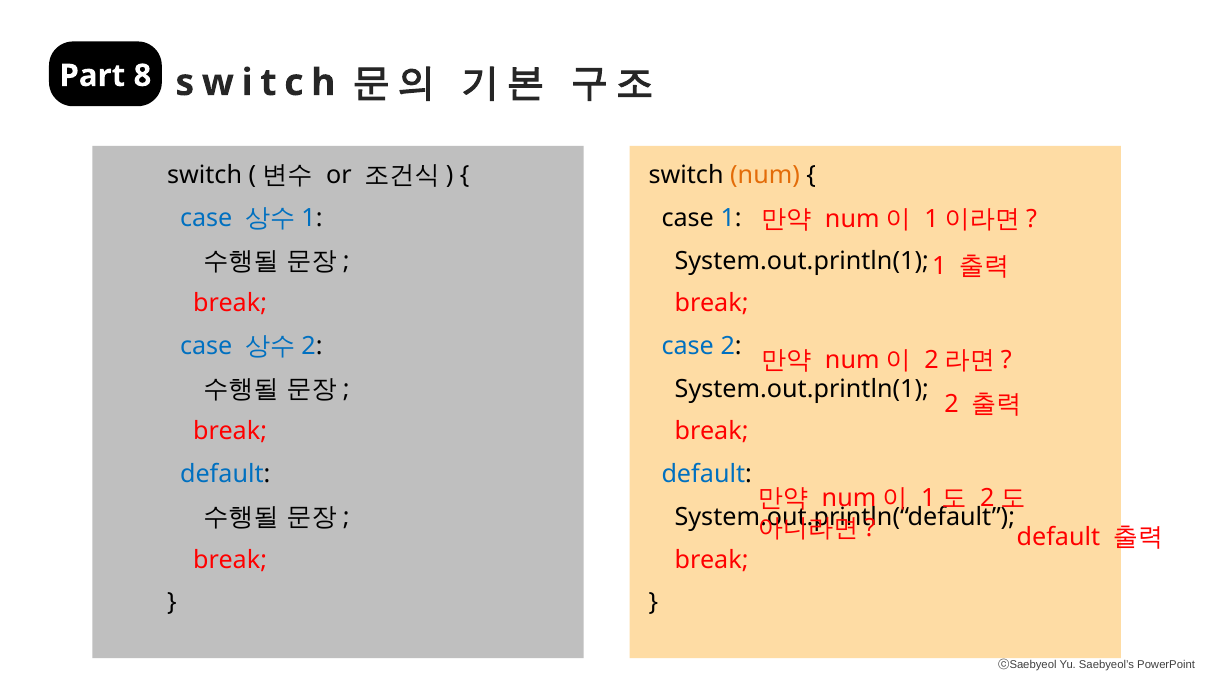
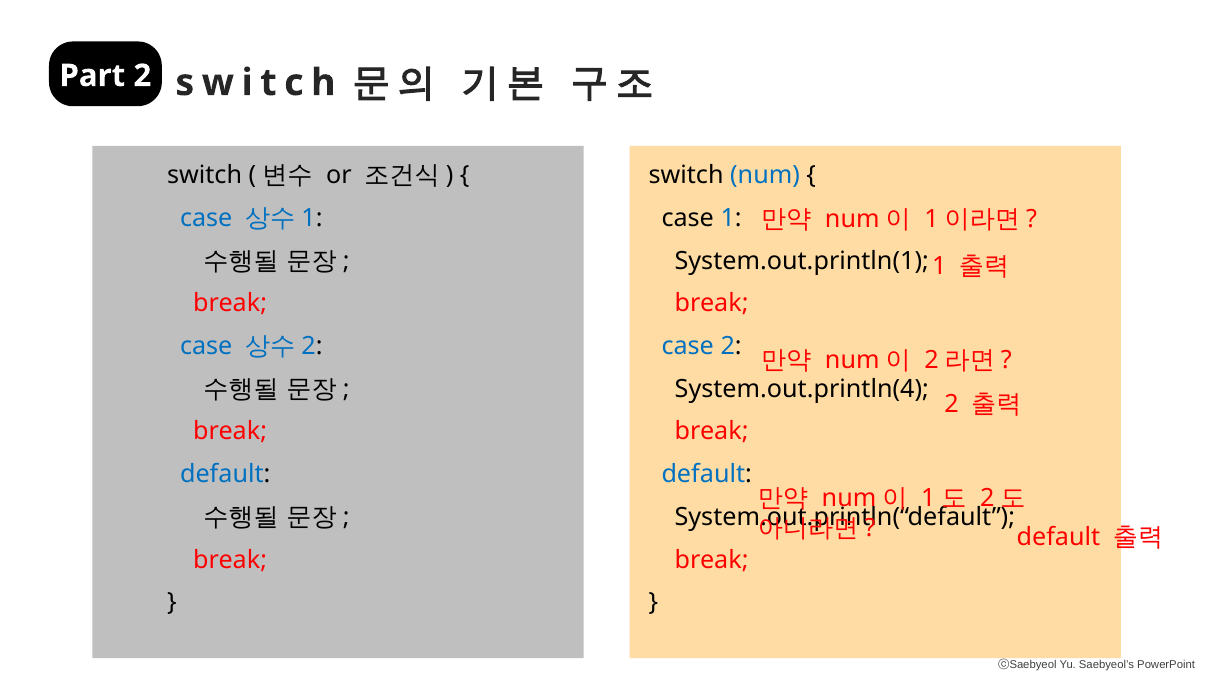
Part 8: 8 -> 2
num colour: orange -> blue
System.out.println(1 at (802, 389): System.out.println(1 -> System.out.println(4
